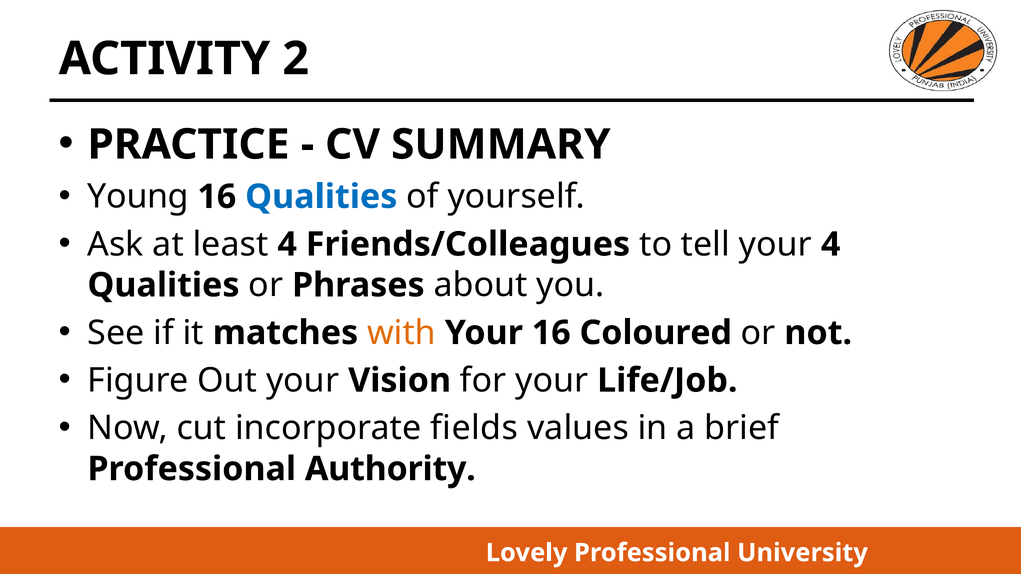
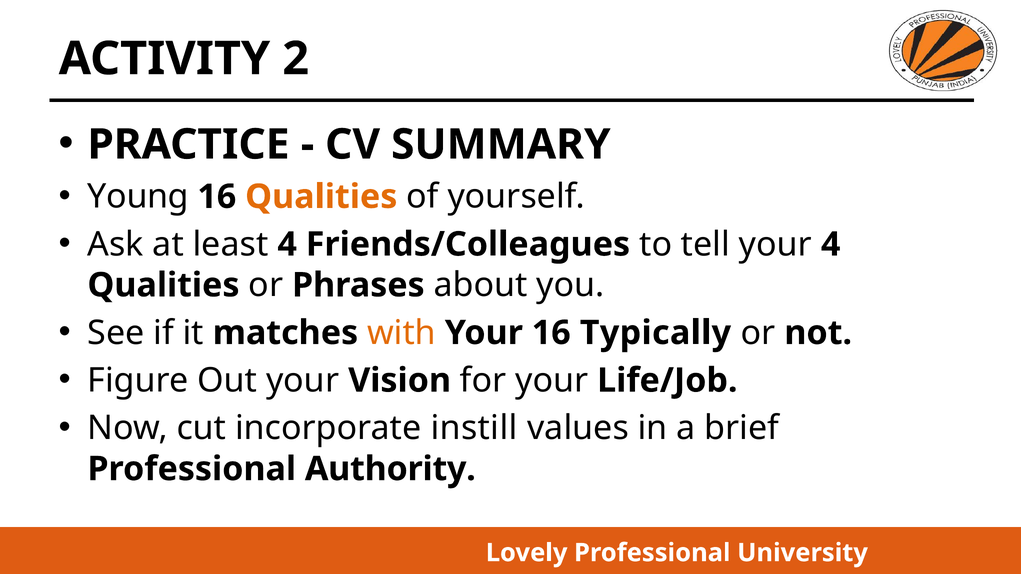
Qualities at (321, 197) colour: blue -> orange
Coloured: Coloured -> Typically
fields: fields -> instill
